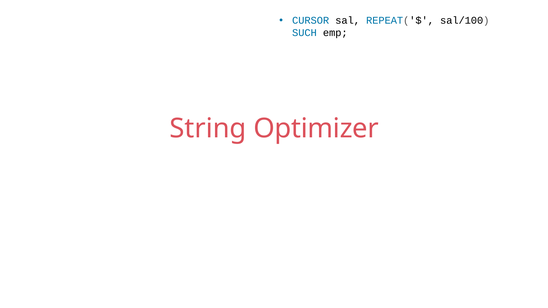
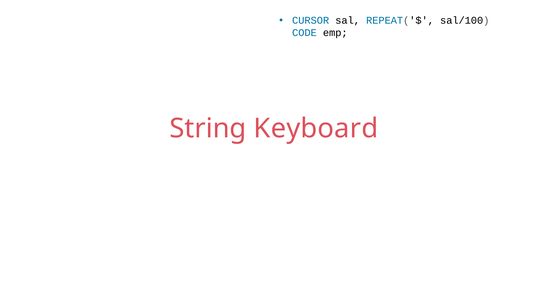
SUCH: SUCH -> CODE
Optimizer: Optimizer -> Keyboard
